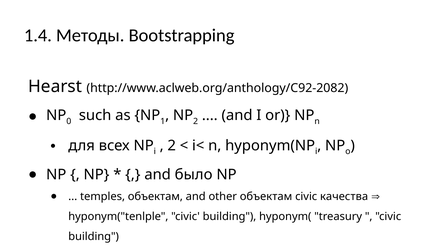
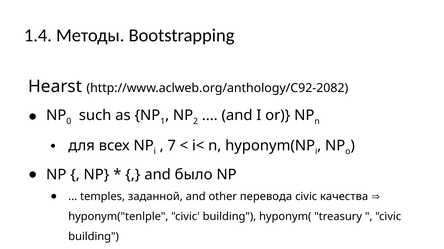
2 at (172, 146): 2 -> 7
temples объектам: объектам -> заданной
other объектам: объектам -> перевода
